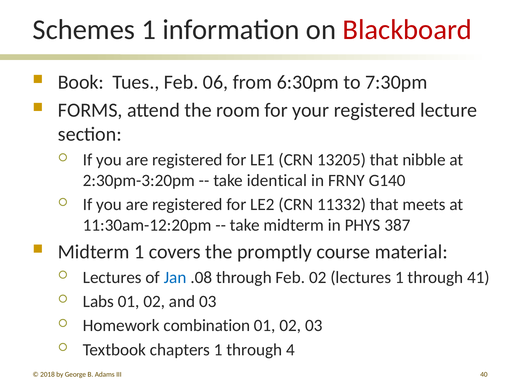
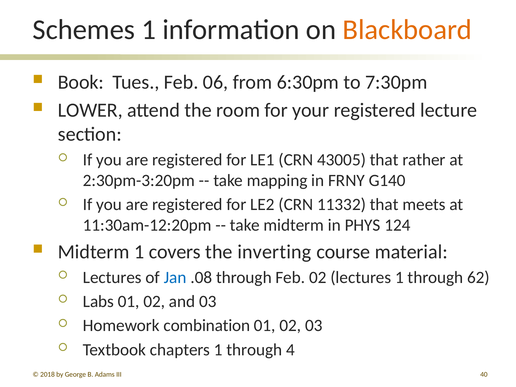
Blackboard colour: red -> orange
FORMS: FORMS -> LOWER
13205: 13205 -> 43005
nibble: nibble -> rather
identical: identical -> mapping
387: 387 -> 124
promptly: promptly -> inverting
41: 41 -> 62
